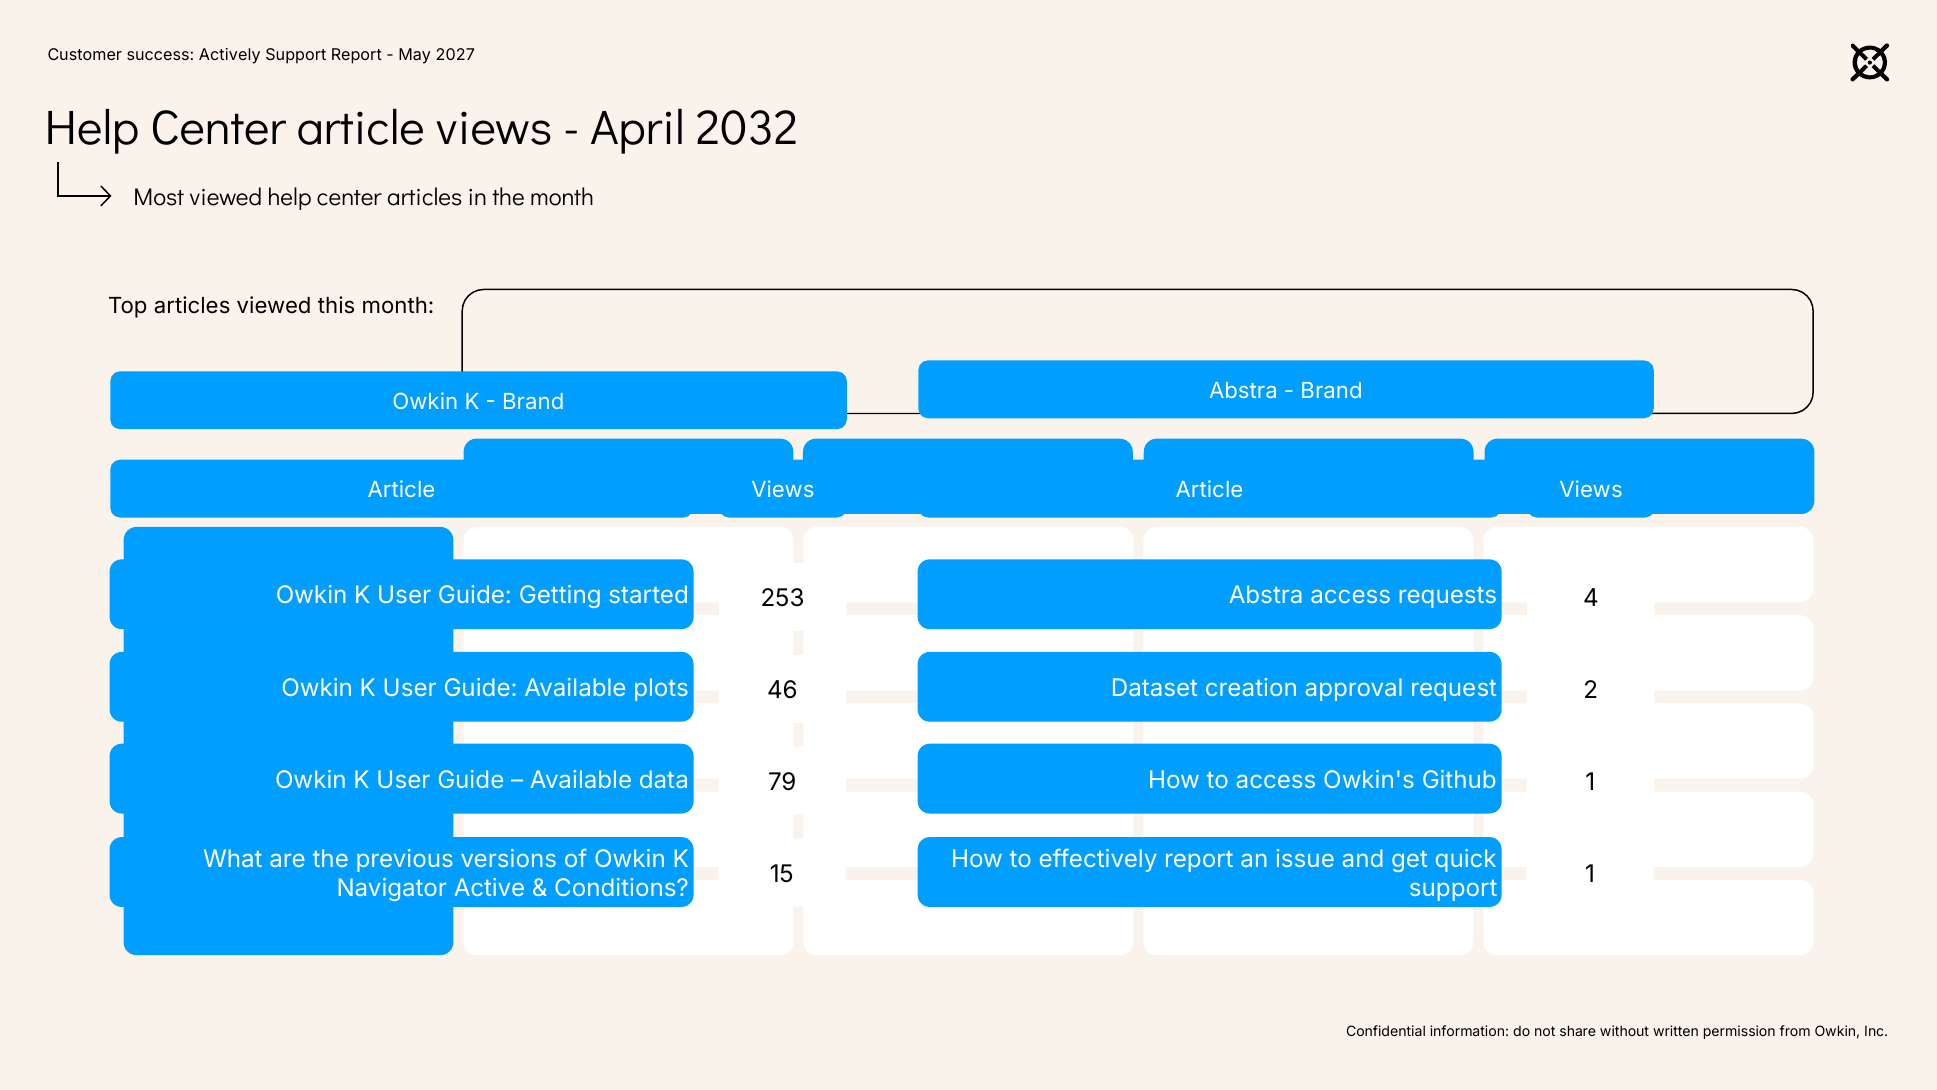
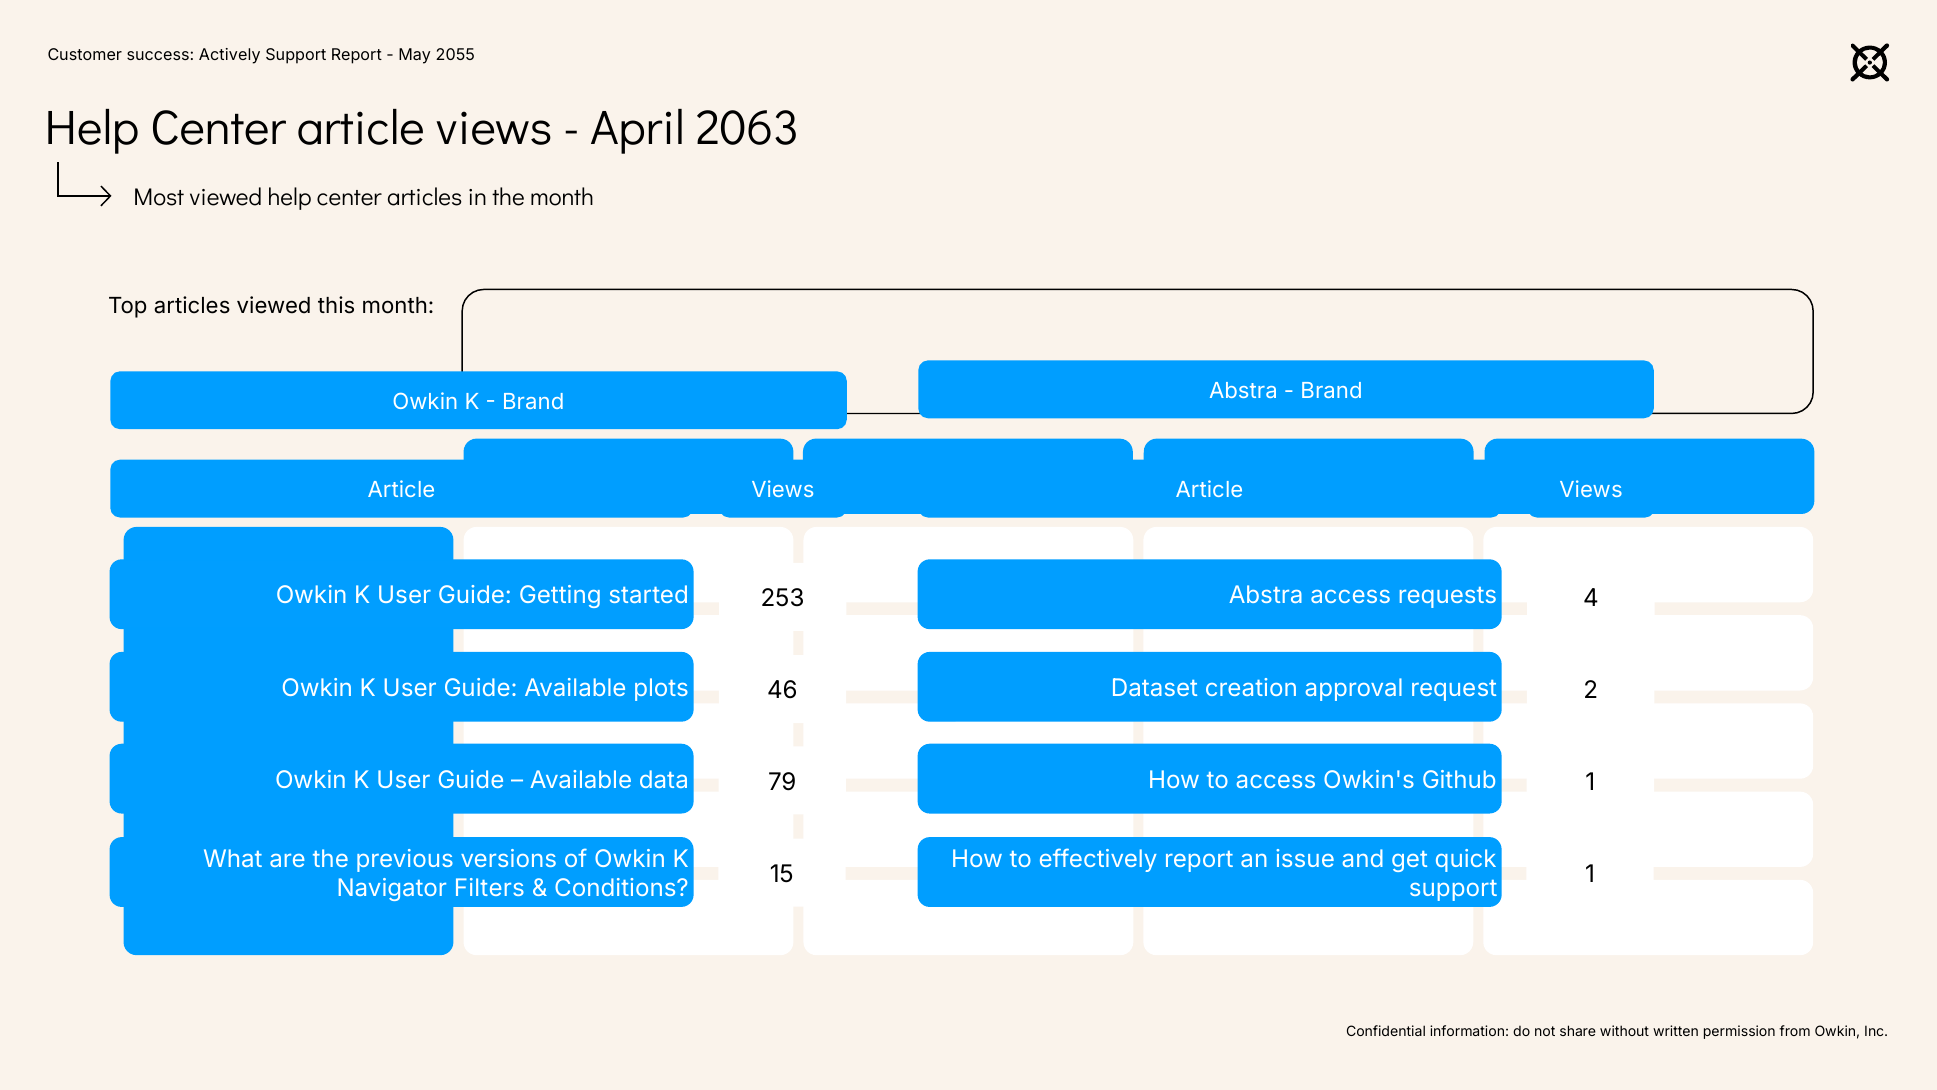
2027: 2027 -> 2055
2032: 2032 -> 2063
Active: Active -> Filters
